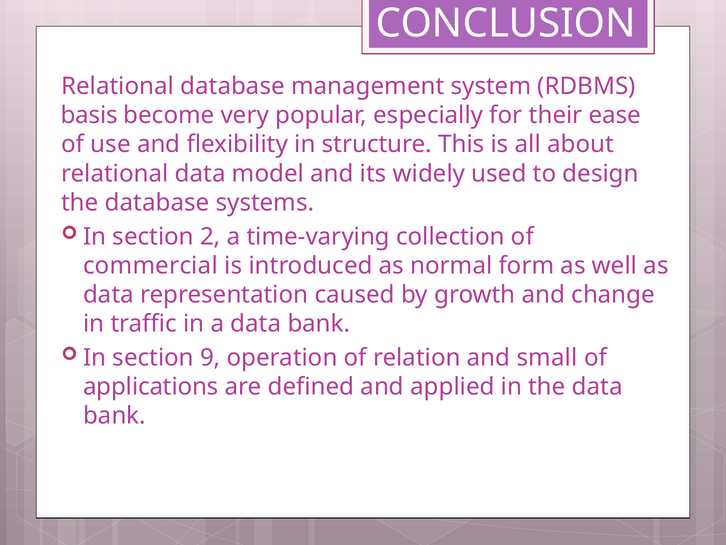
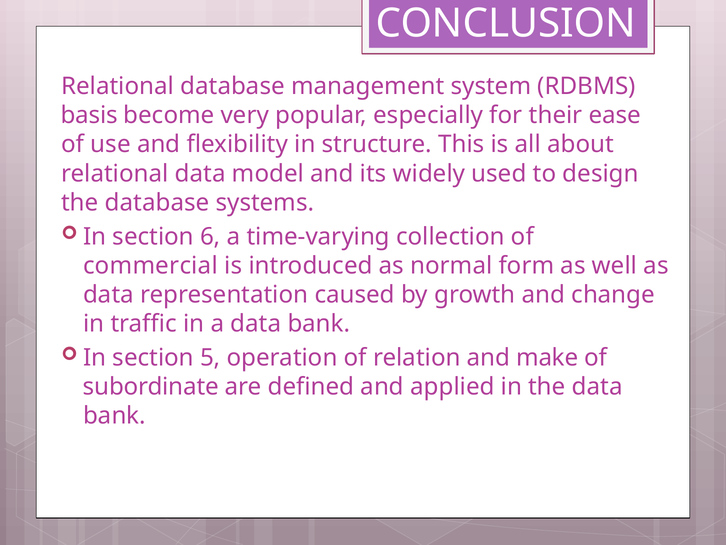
2: 2 -> 6
9: 9 -> 5
small: small -> make
applications: applications -> subordinate
